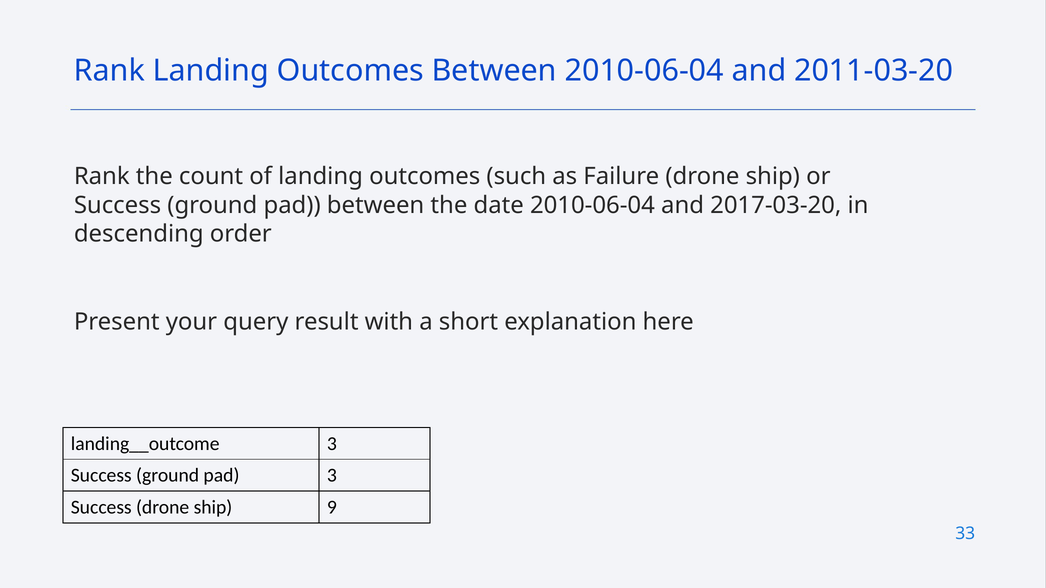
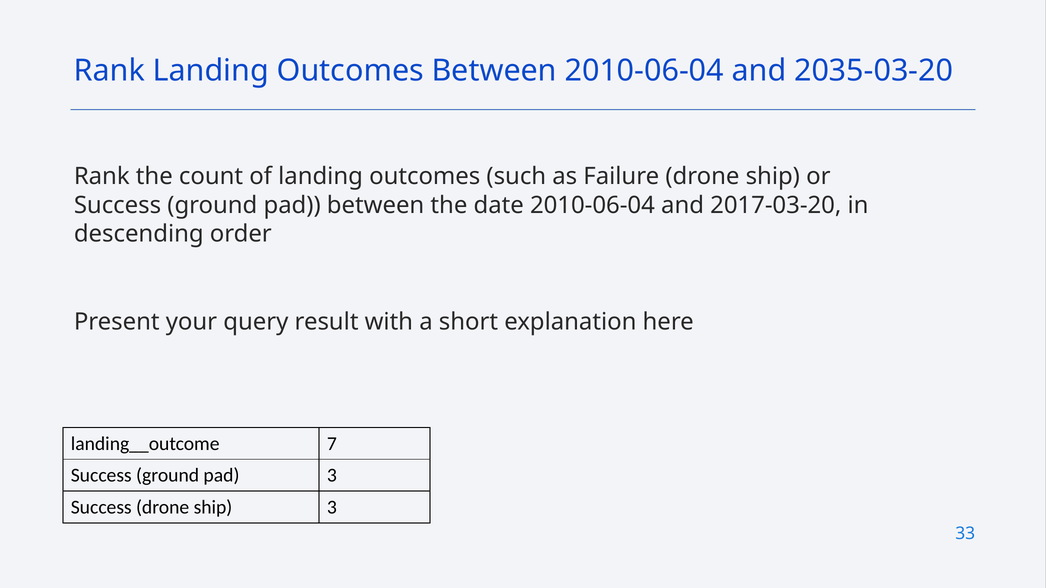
2011-03-20: 2011-03-20 -> 2035-03-20
3 at (332, 444): 3 -> 7
ship 9: 9 -> 3
